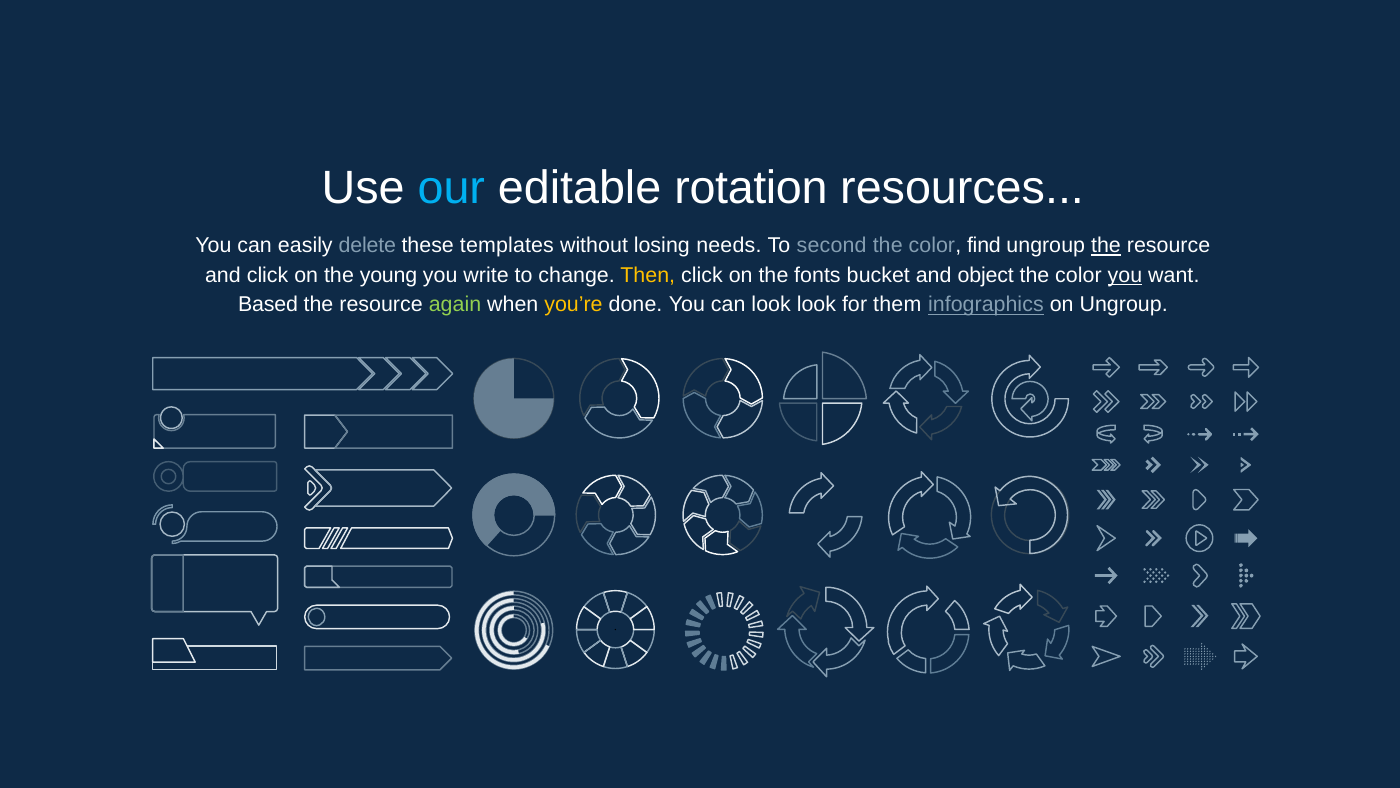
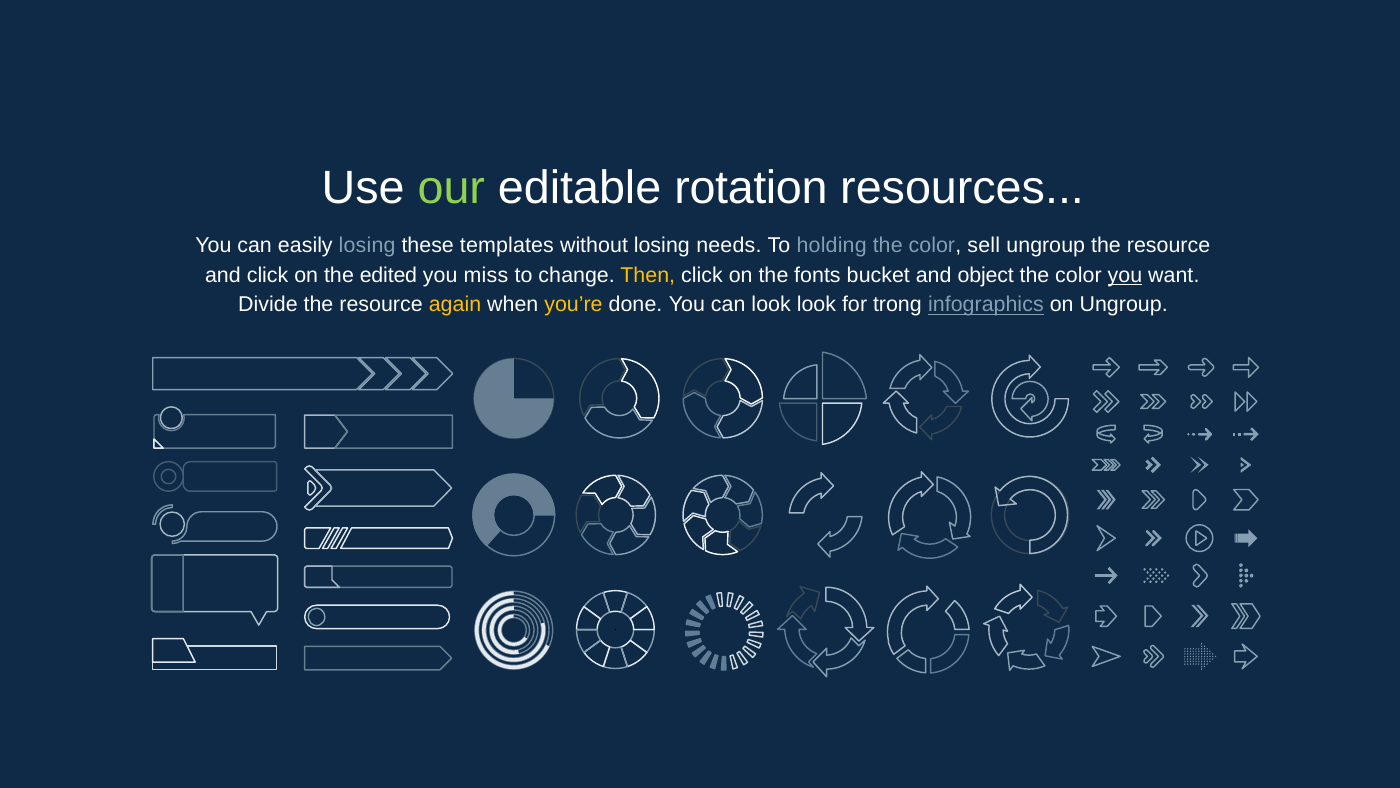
our colour: light blue -> light green
easily delete: delete -> losing
second: second -> holding
find: find -> sell
the at (1106, 246) underline: present -> none
young: young -> edited
write: write -> miss
Based: Based -> Divide
again colour: light green -> yellow
them: them -> trong
